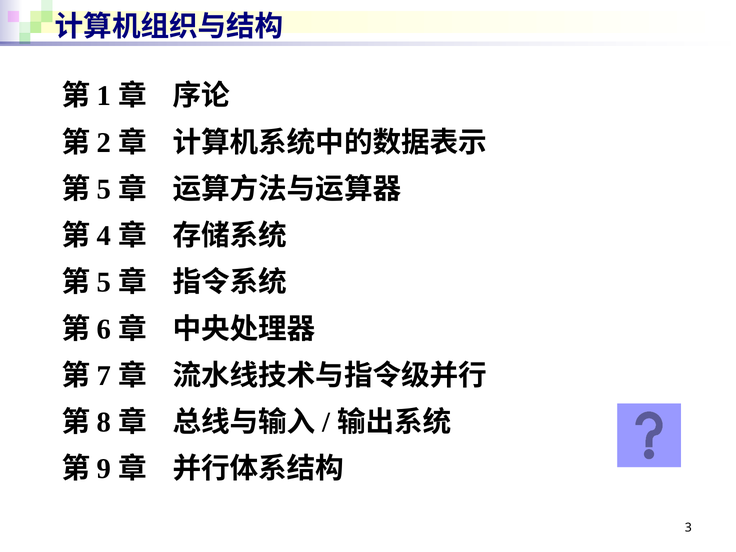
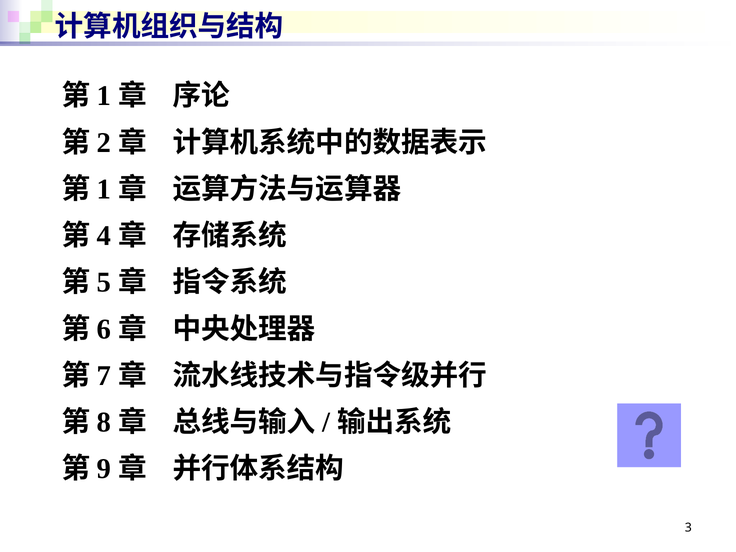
5 at (104, 189): 5 -> 1
